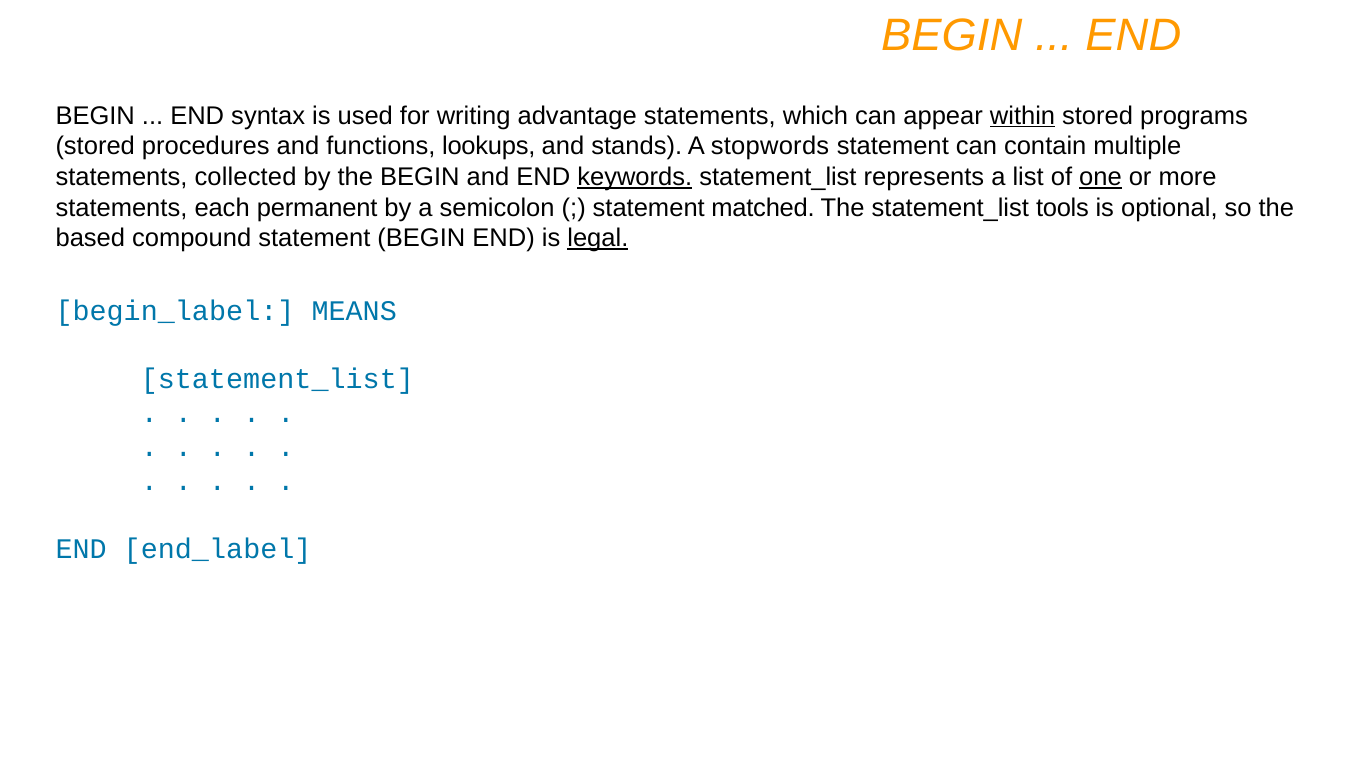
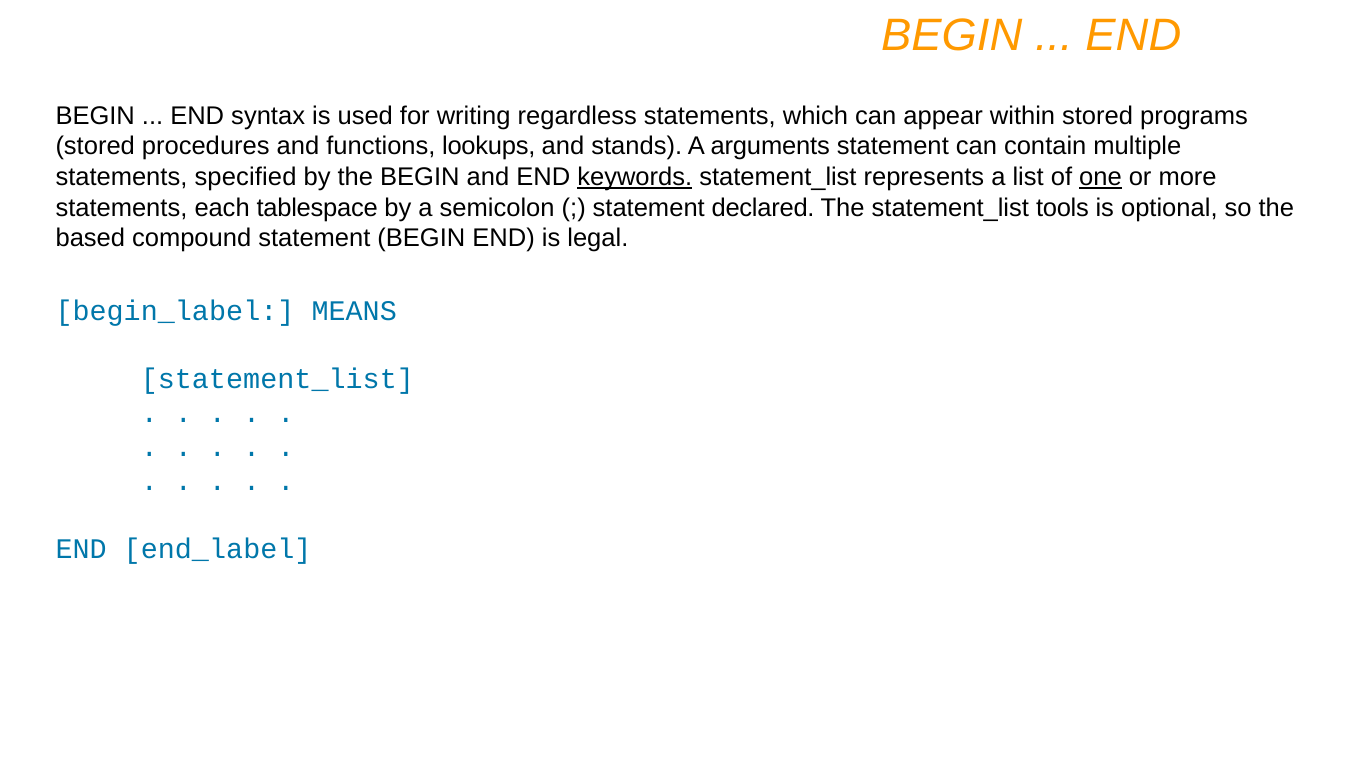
advantage: advantage -> regardless
within underline: present -> none
stopwords: stopwords -> arguments
collected: collected -> specified
permanent: permanent -> tablespace
matched: matched -> declared
legal underline: present -> none
